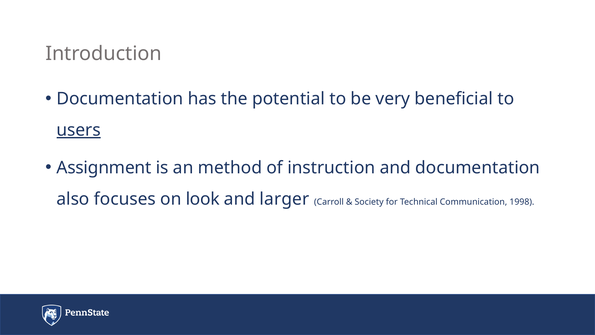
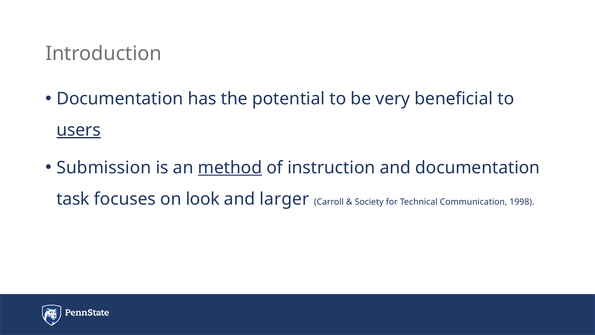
Assignment: Assignment -> Submission
method underline: none -> present
also: also -> task
